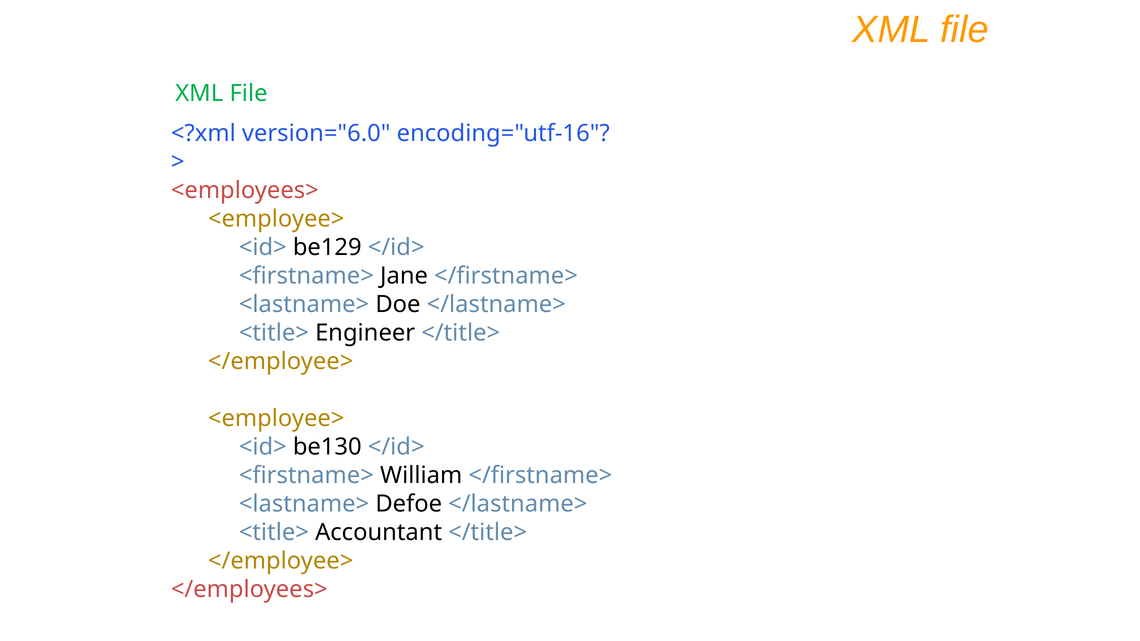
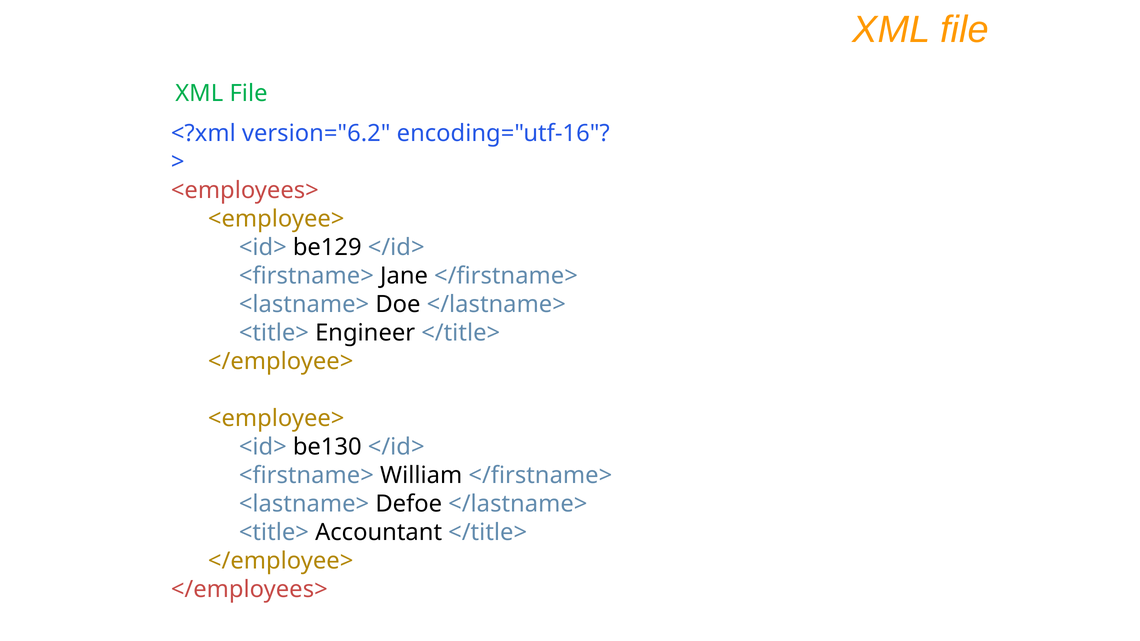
version="6.0: version="6.0 -> version="6.2
